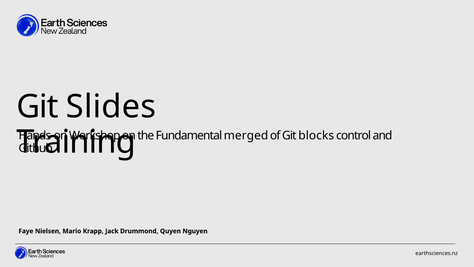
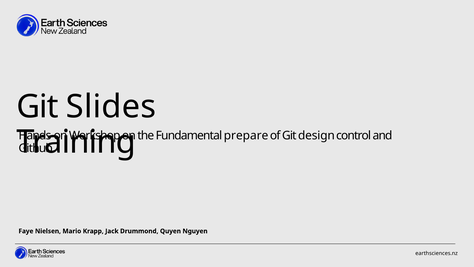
merged: merged -> prepare
blocks: blocks -> design
